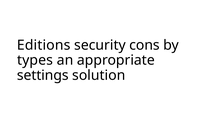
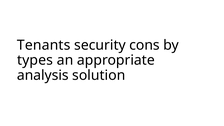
Editions: Editions -> Tenants
settings: settings -> analysis
